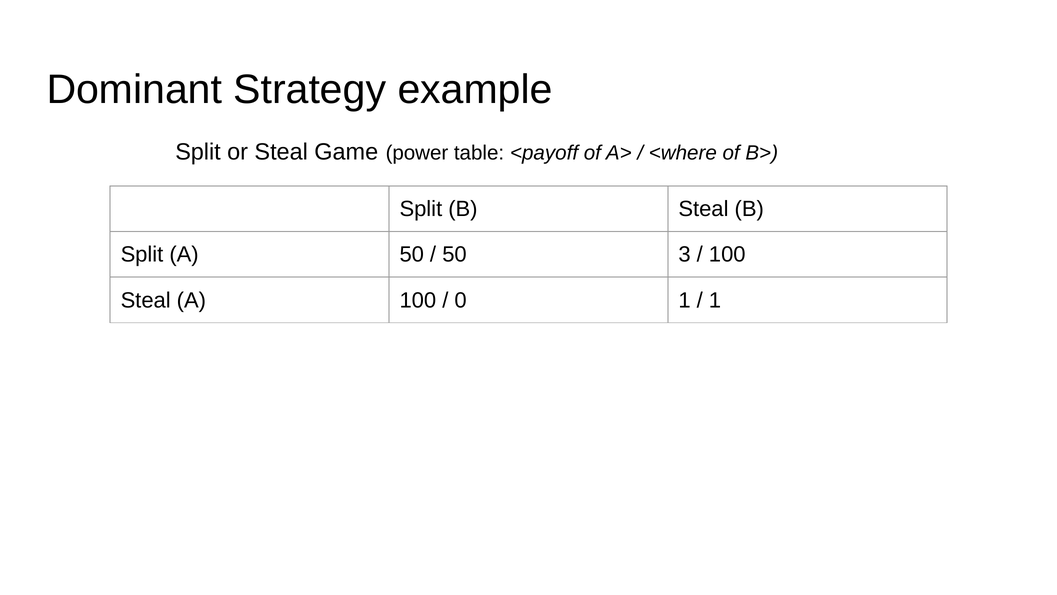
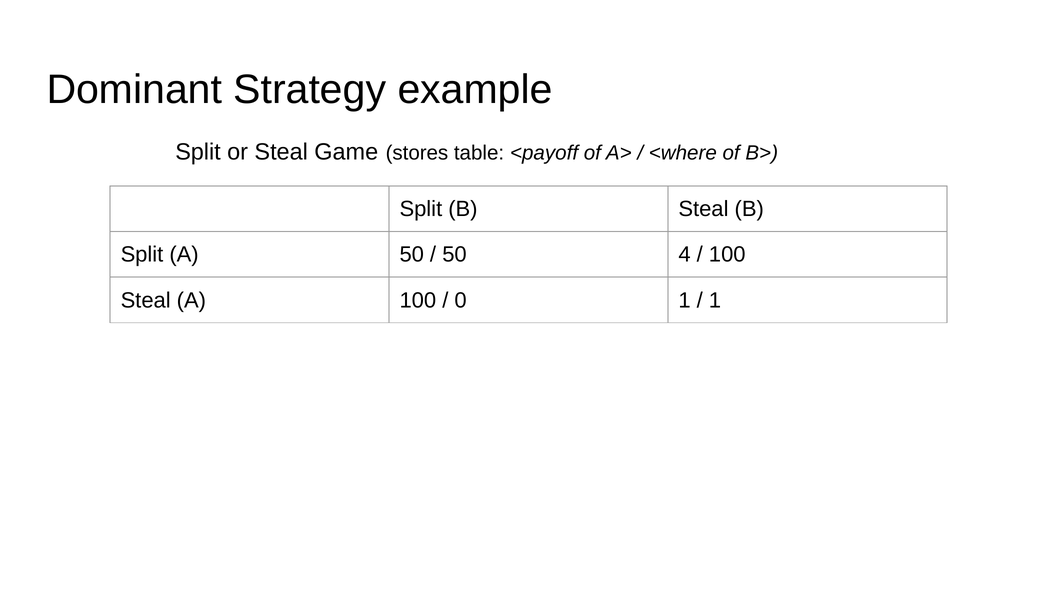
power: power -> stores
3: 3 -> 4
